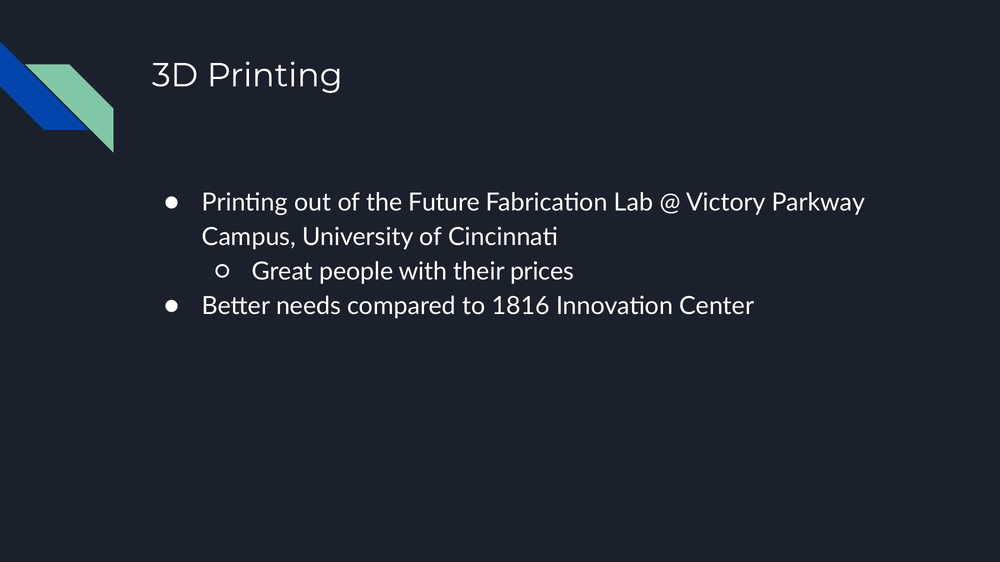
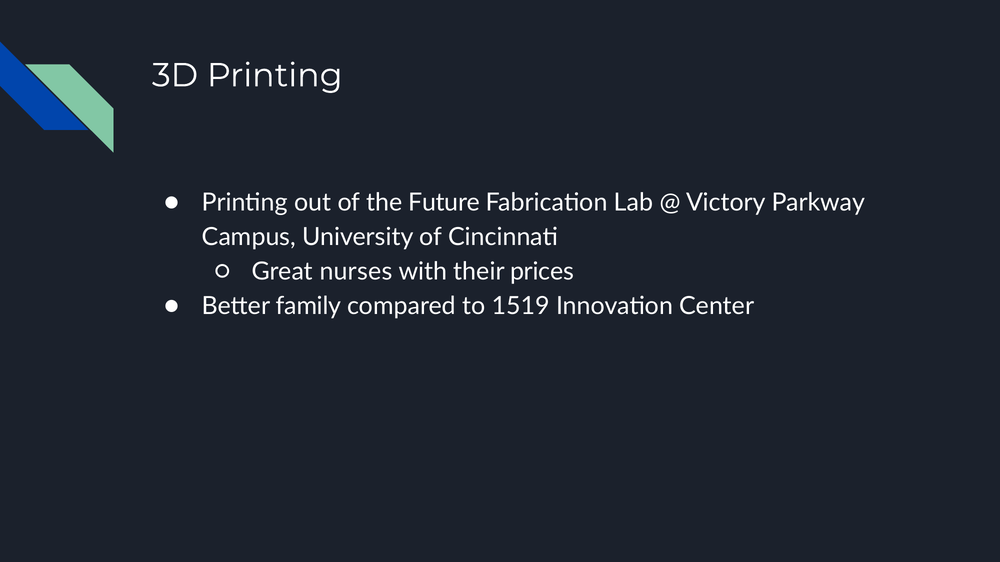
people: people -> nurses
needs: needs -> family
1816: 1816 -> 1519
